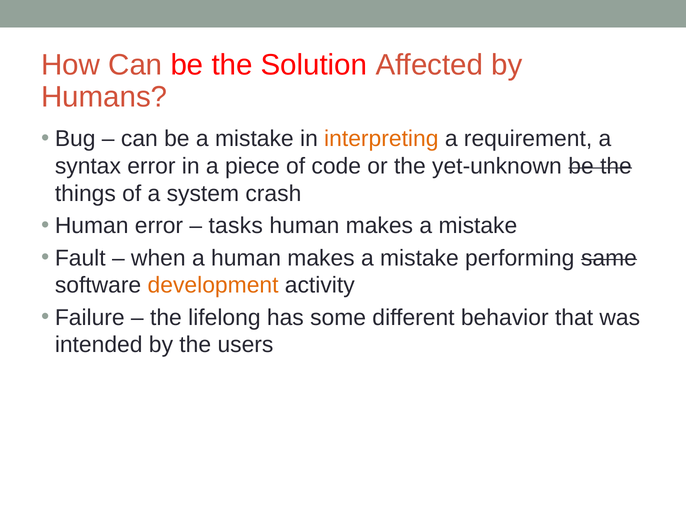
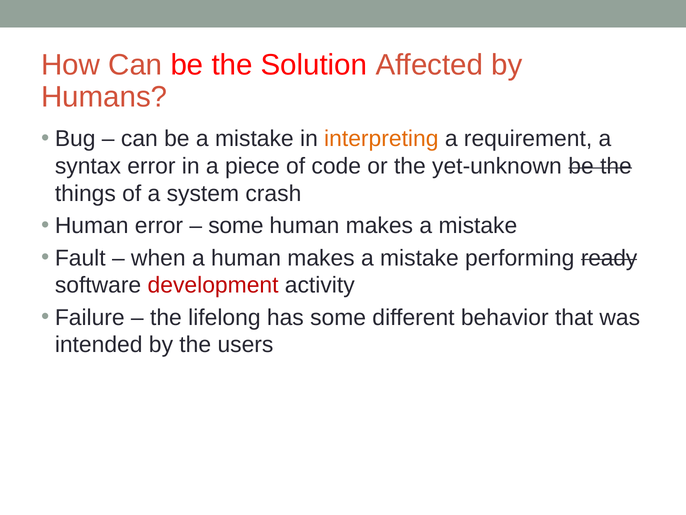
tasks at (236, 226): tasks -> some
same: same -> ready
development colour: orange -> red
